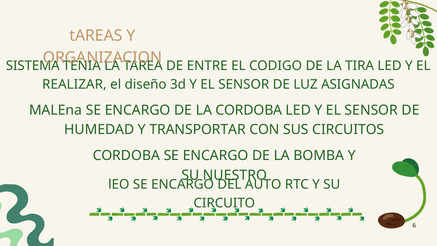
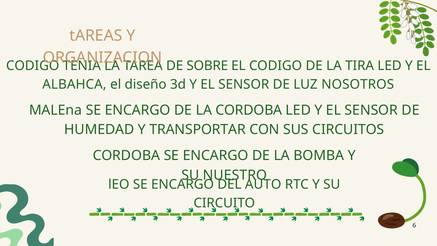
SISTEMA at (33, 66): SISTEMA -> CODIGO
ENTRE: ENTRE -> SOBRE
REALIZAR: REALIZAR -> ALBAHCA
ASIGNADAS: ASIGNADAS -> NOSOTROS
